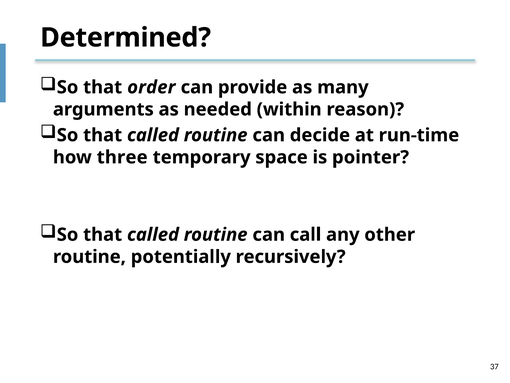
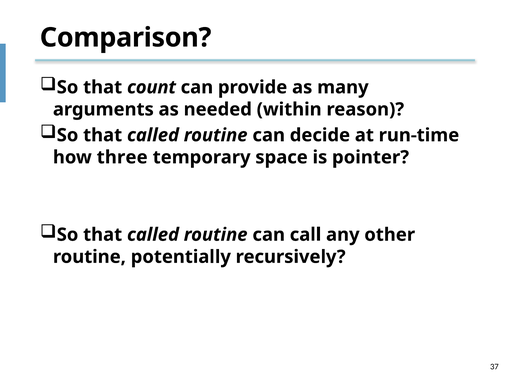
Determined: Determined -> Comparison
order: order -> count
